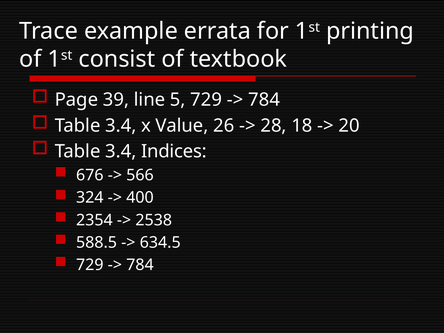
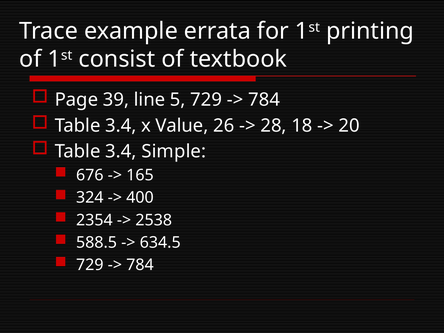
Indices: Indices -> Simple
566: 566 -> 165
